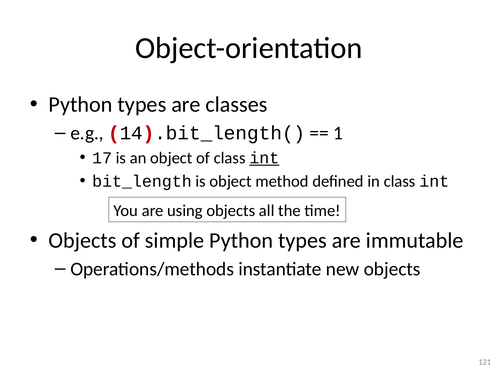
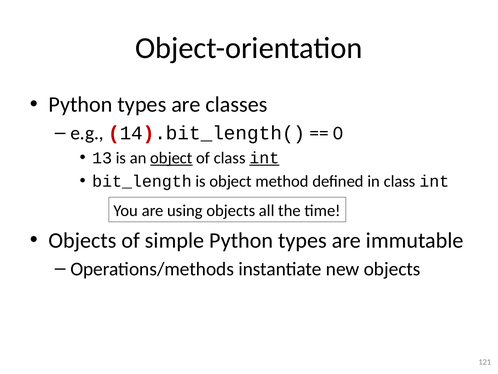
1: 1 -> 0
17: 17 -> 13
object at (171, 158) underline: none -> present
